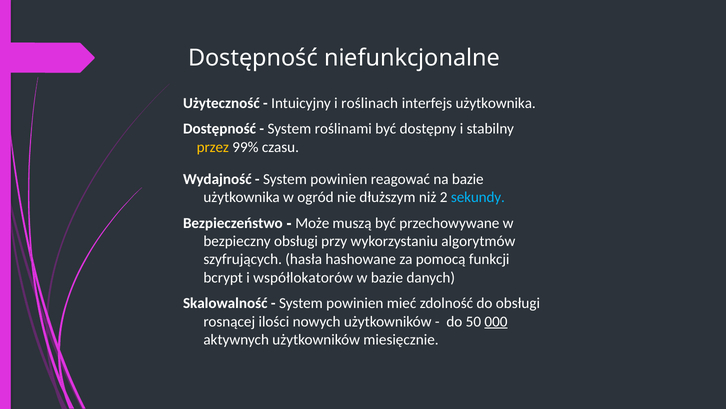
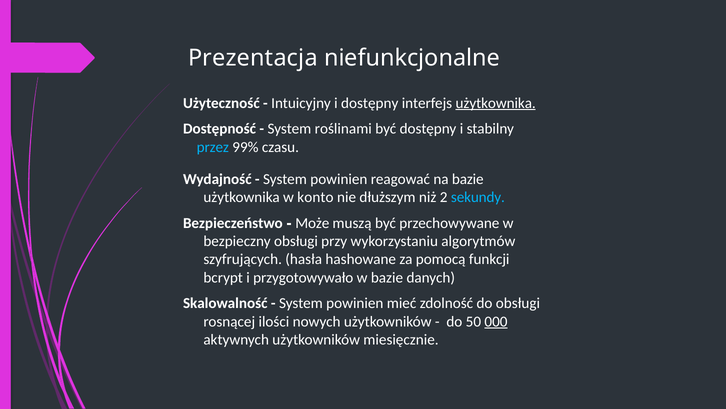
Dostępność at (253, 58): Dostępność -> Prezentacja
i roślinach: roślinach -> dostępny
użytkownika at (496, 103) underline: none -> present
przez colour: yellow -> light blue
ogród: ogród -> konto
współlokatorów: współlokatorów -> przygotowywało
